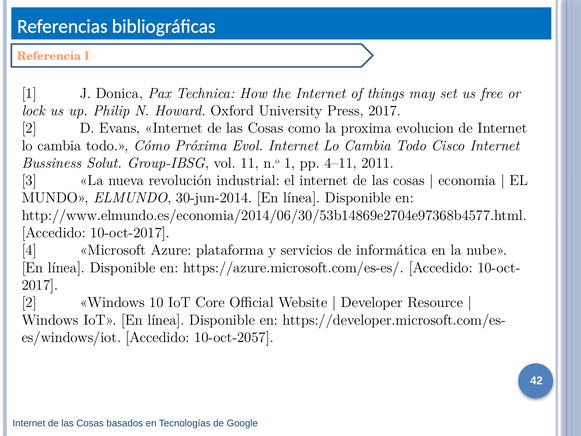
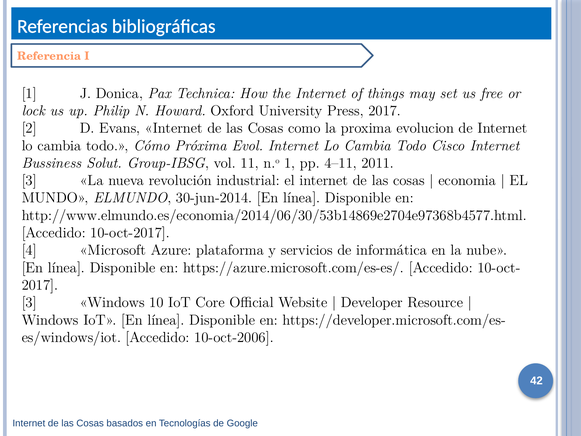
2 at (29, 302): 2 -> 3
10-oct-2057: 10-oct-2057 -> 10-oct-2006
